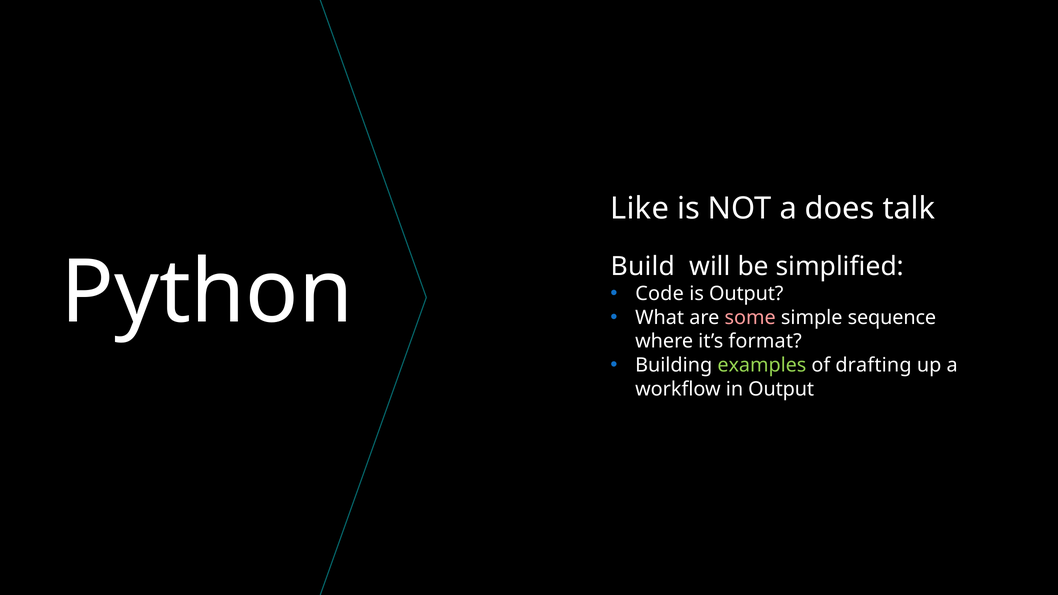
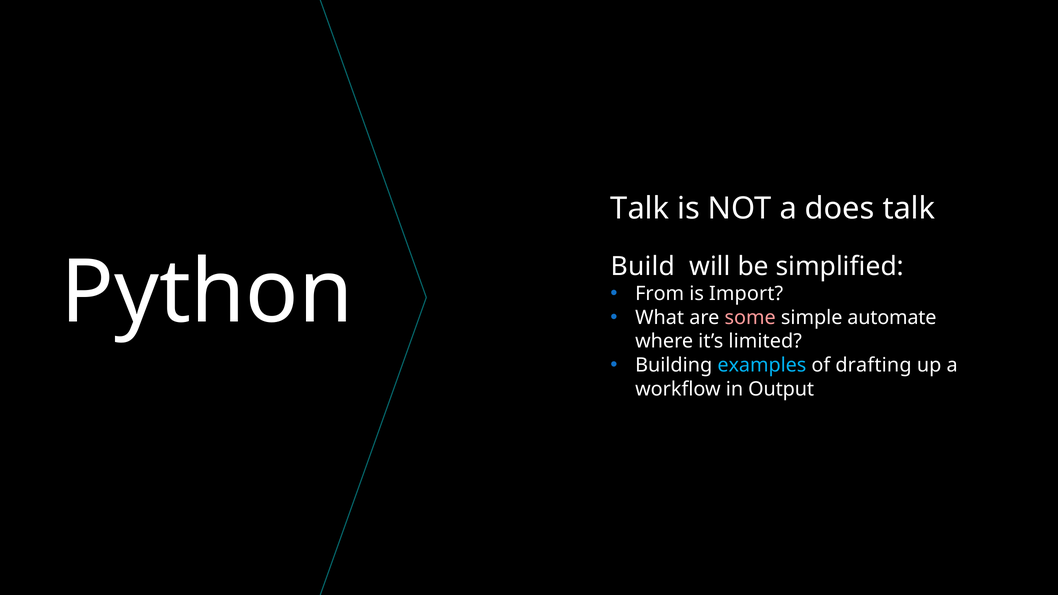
Like at (640, 209): Like -> Talk
Code: Code -> From
is Output: Output -> Import
sequence: sequence -> automate
format: format -> limited
examples colour: light green -> light blue
